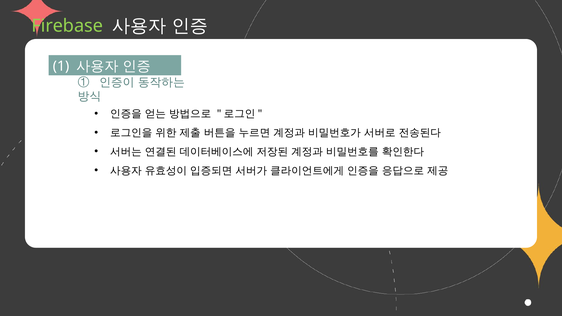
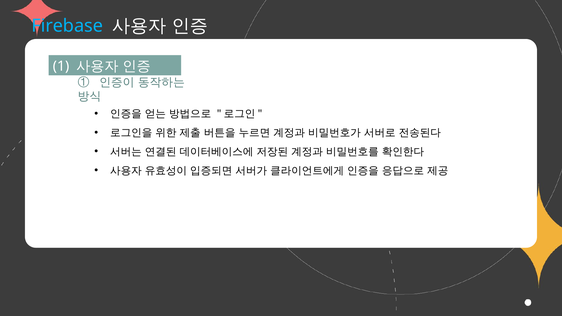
Firebase colour: light green -> light blue
